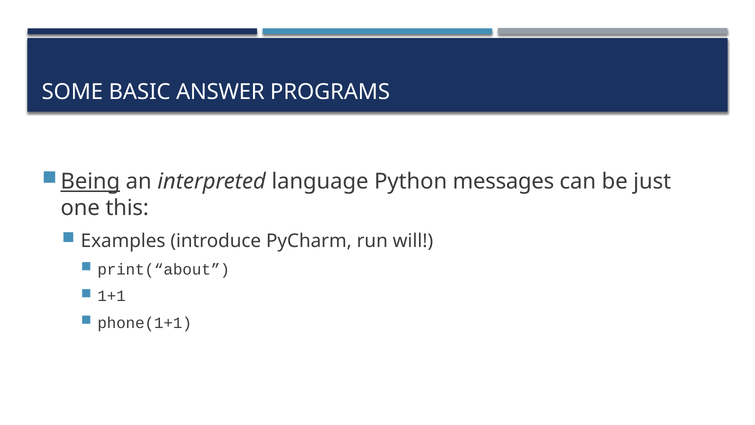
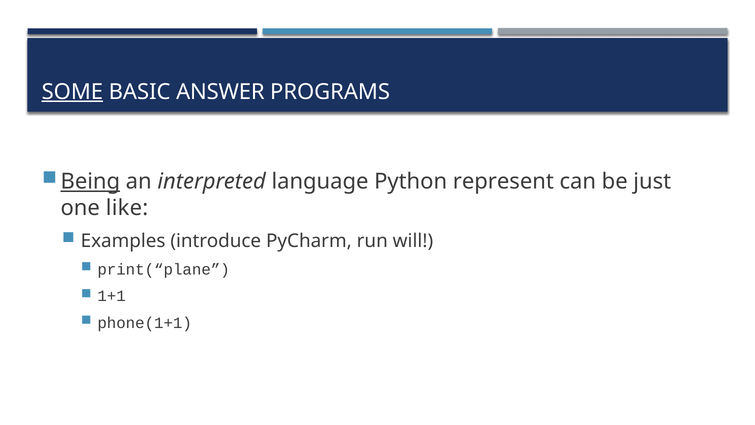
SOME underline: none -> present
messages: messages -> represent
this: this -> like
print(“about: print(“about -> print(“plane
